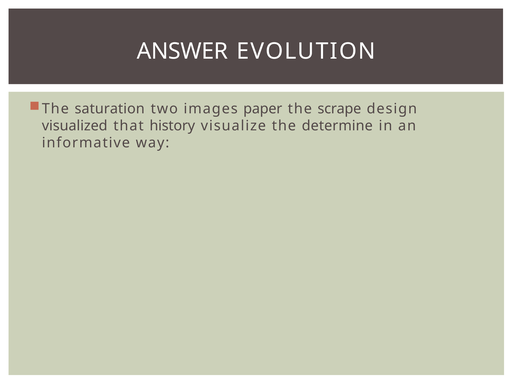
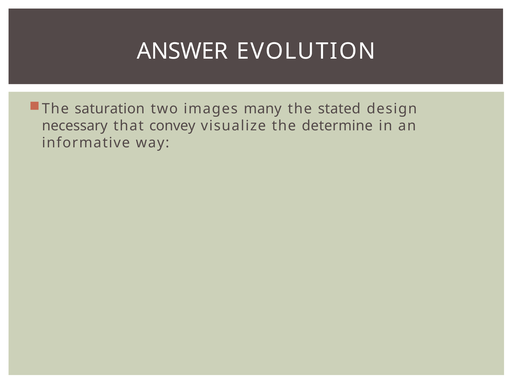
paper: paper -> many
scrape: scrape -> stated
visualized: visualized -> necessary
history: history -> convey
